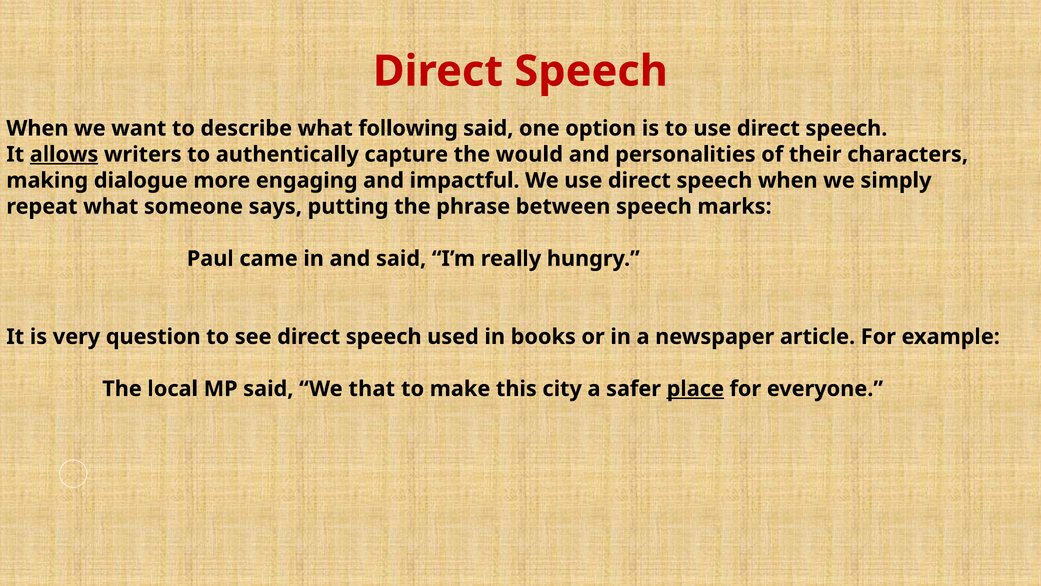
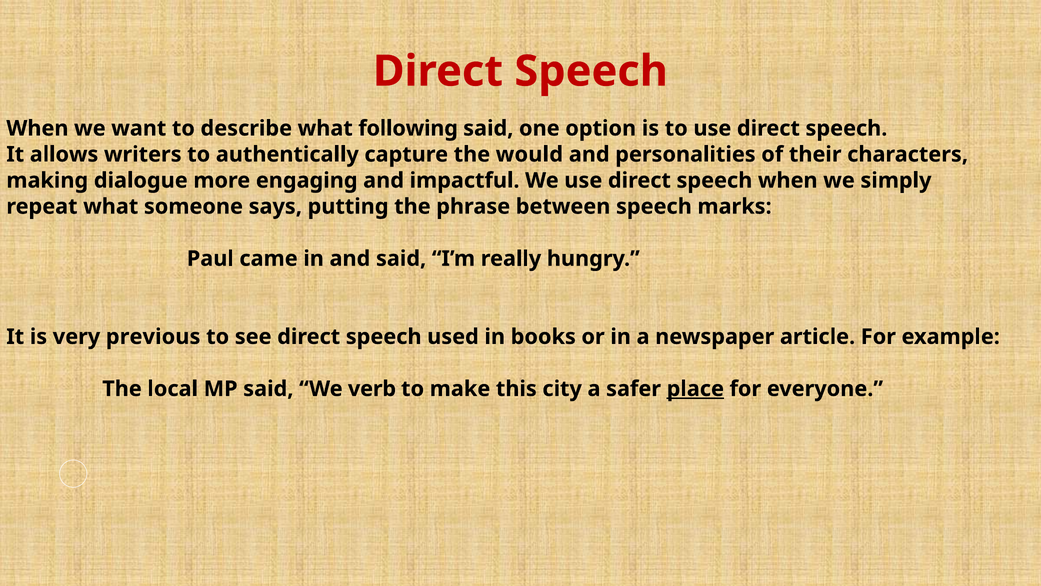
allows underline: present -> none
question: question -> previous
that: that -> verb
